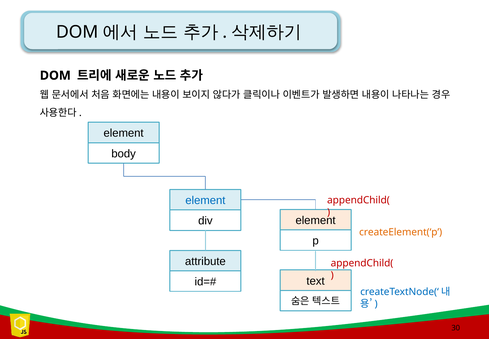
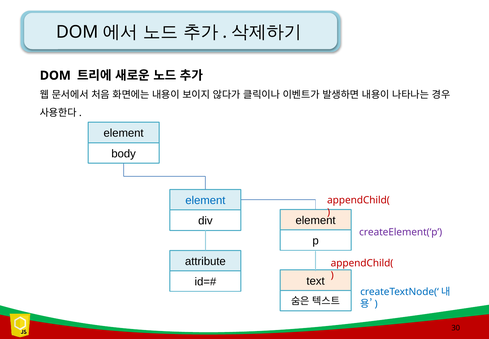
createElement(‘p colour: orange -> purple
